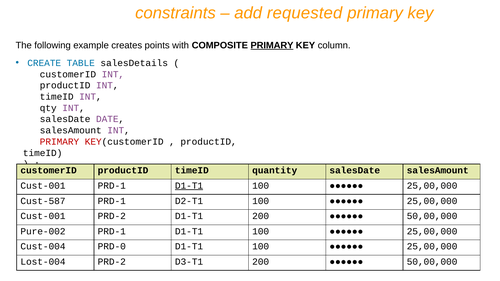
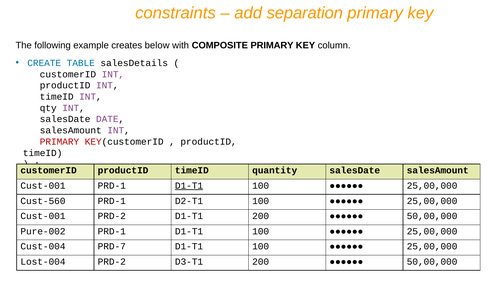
requested: requested -> separation
points: points -> below
PRIMARY at (272, 45) underline: present -> none
Cust-587: Cust-587 -> Cust-560
PRD-0: PRD-0 -> PRD-7
